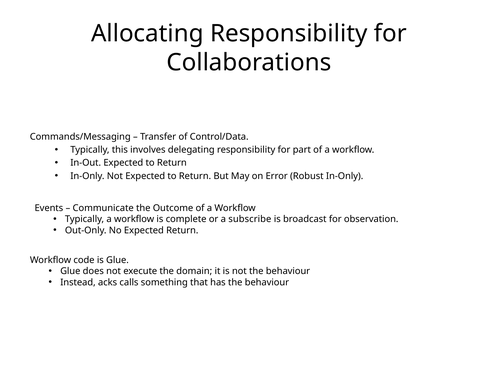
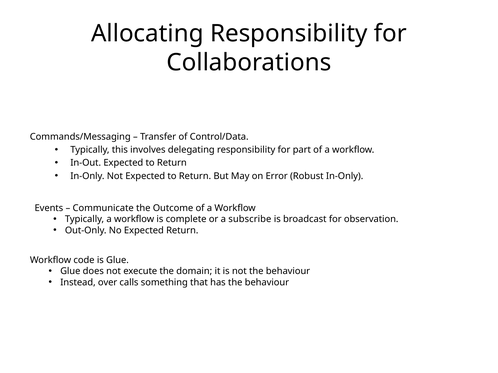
acks: acks -> over
